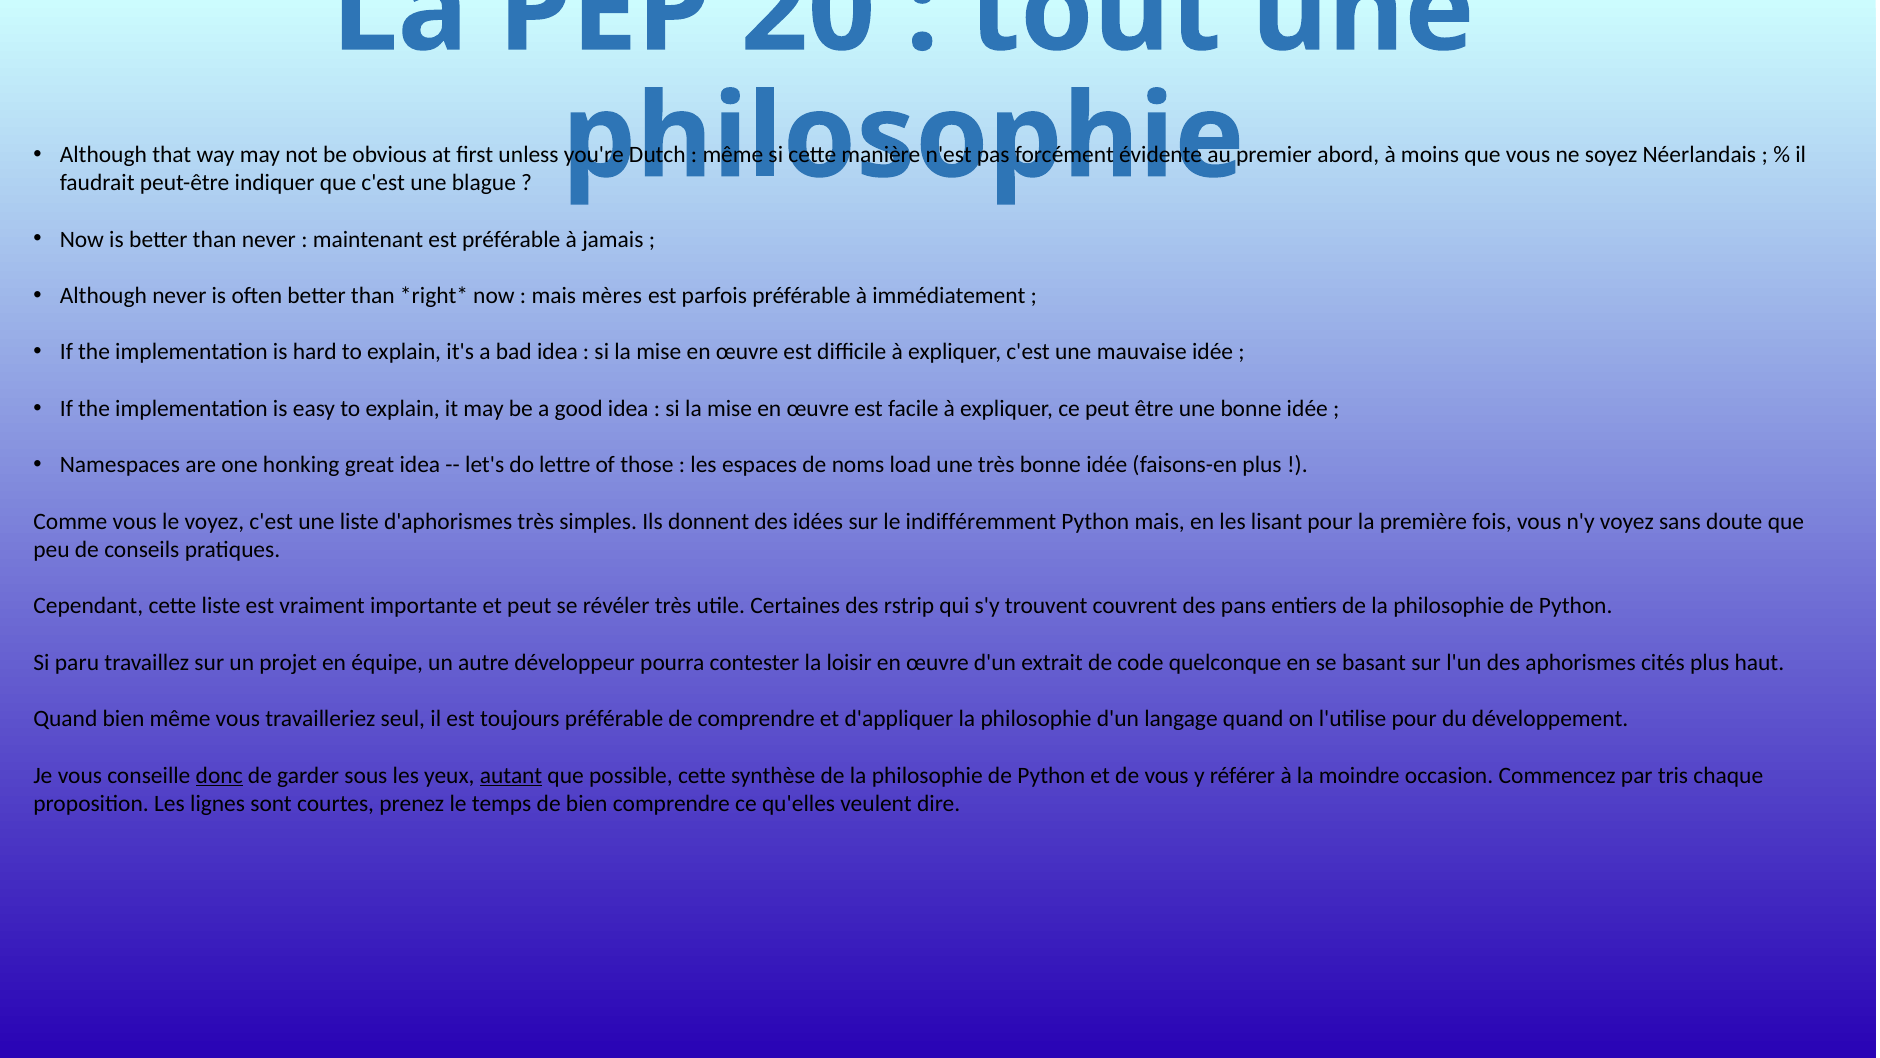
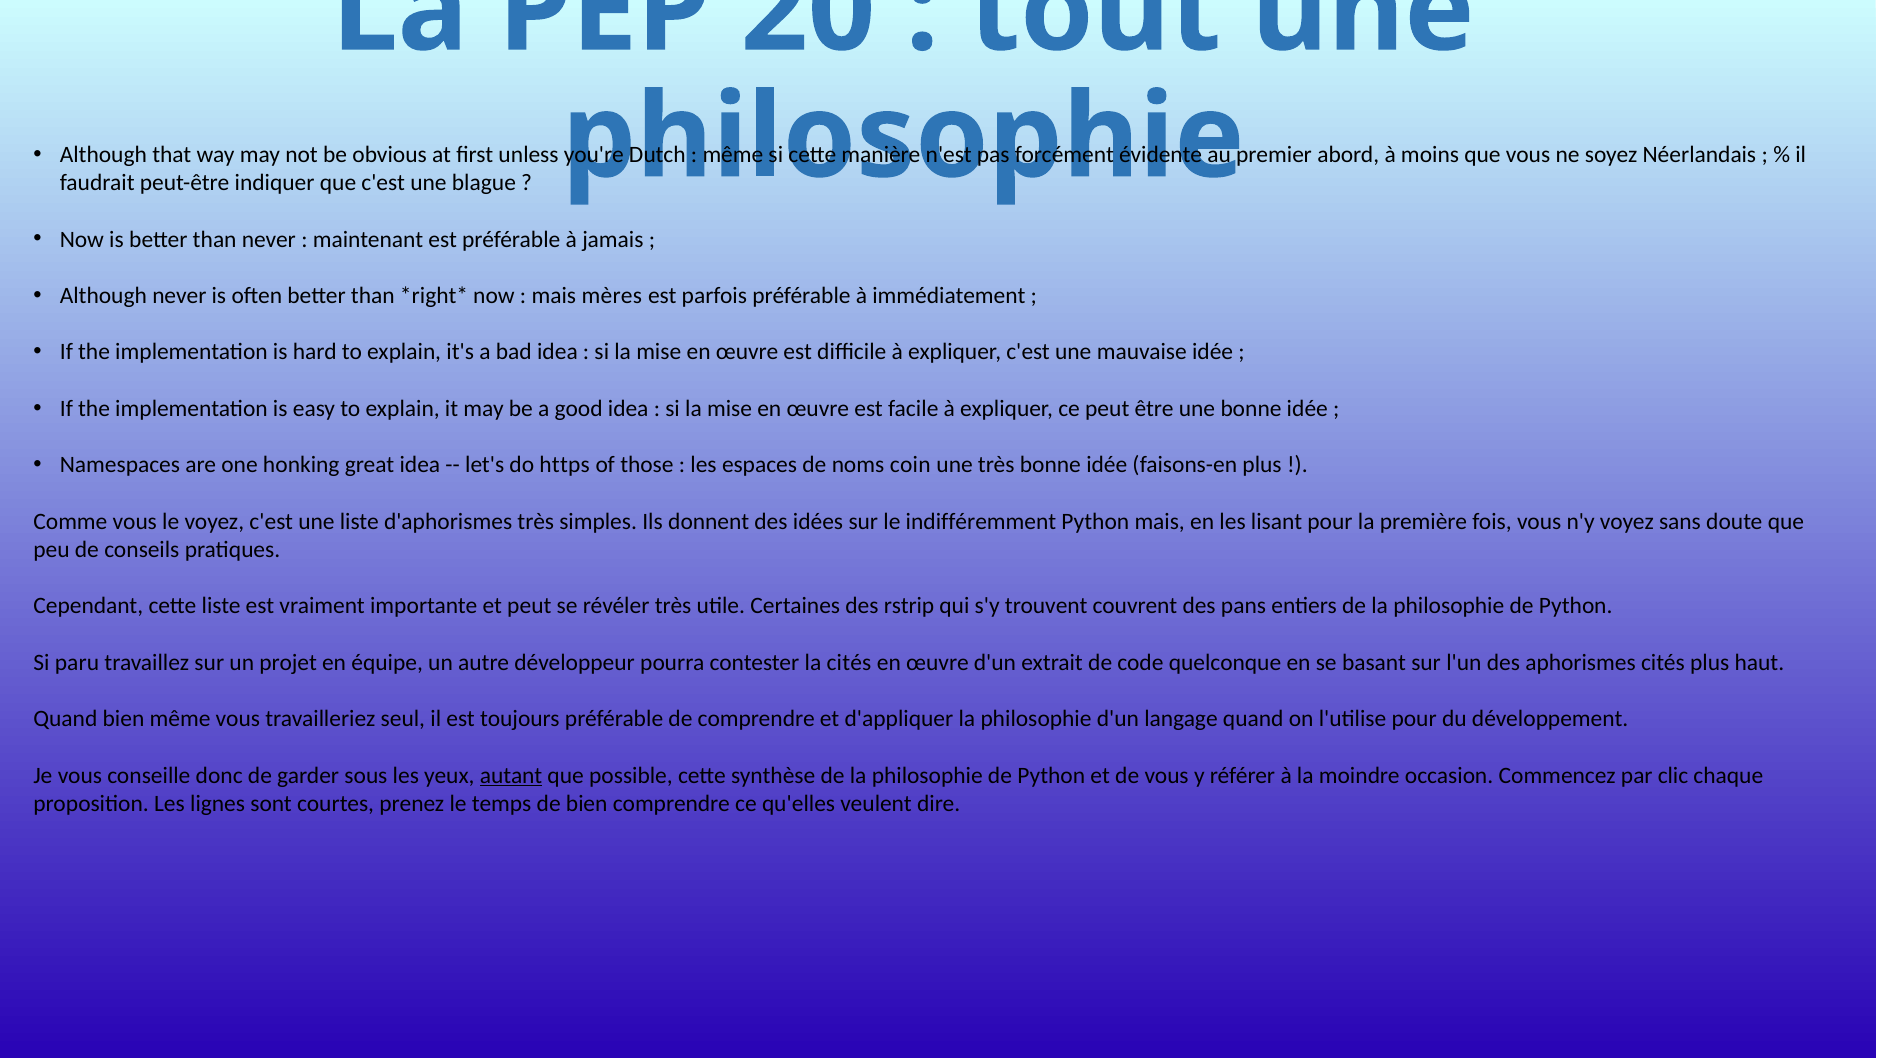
lettre: lettre -> https
load: load -> coin
la loisir: loisir -> cités
donc underline: present -> none
tris: tris -> clic
